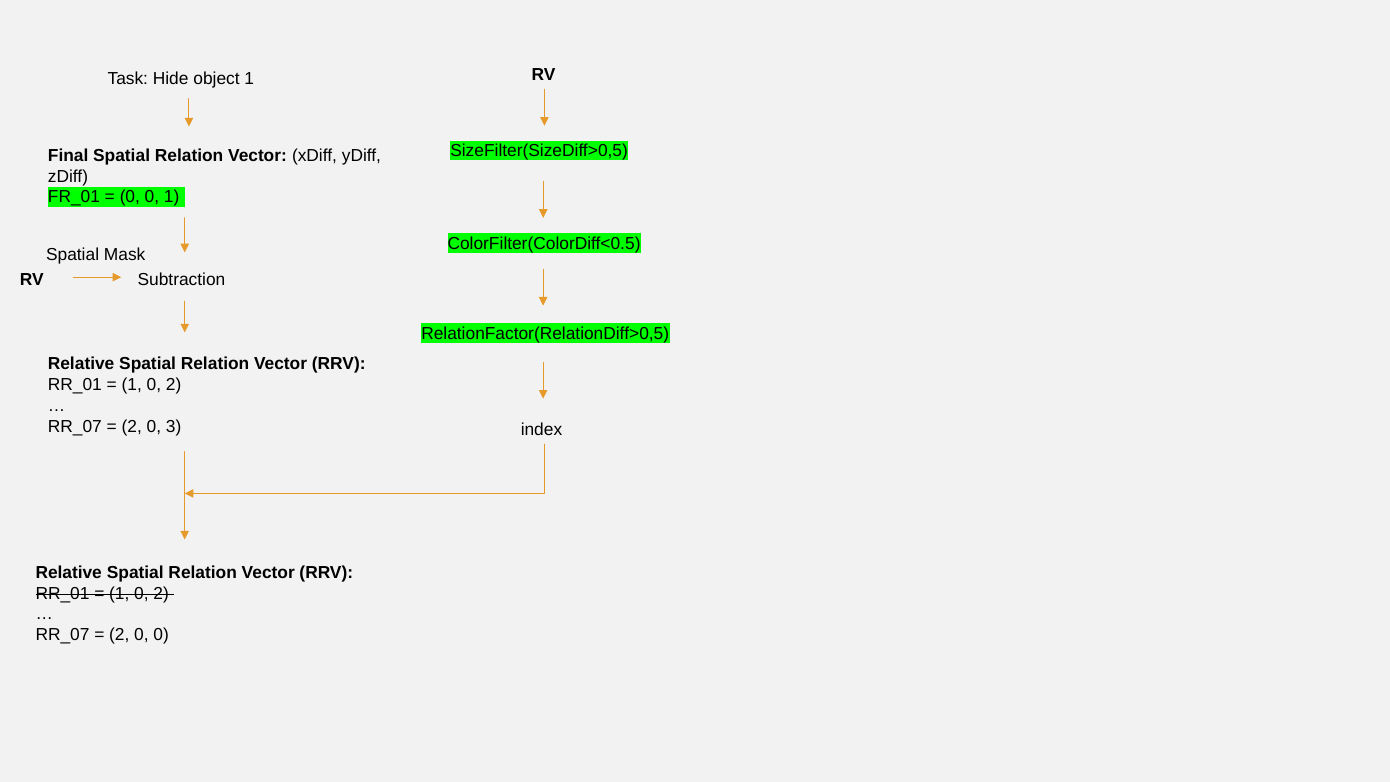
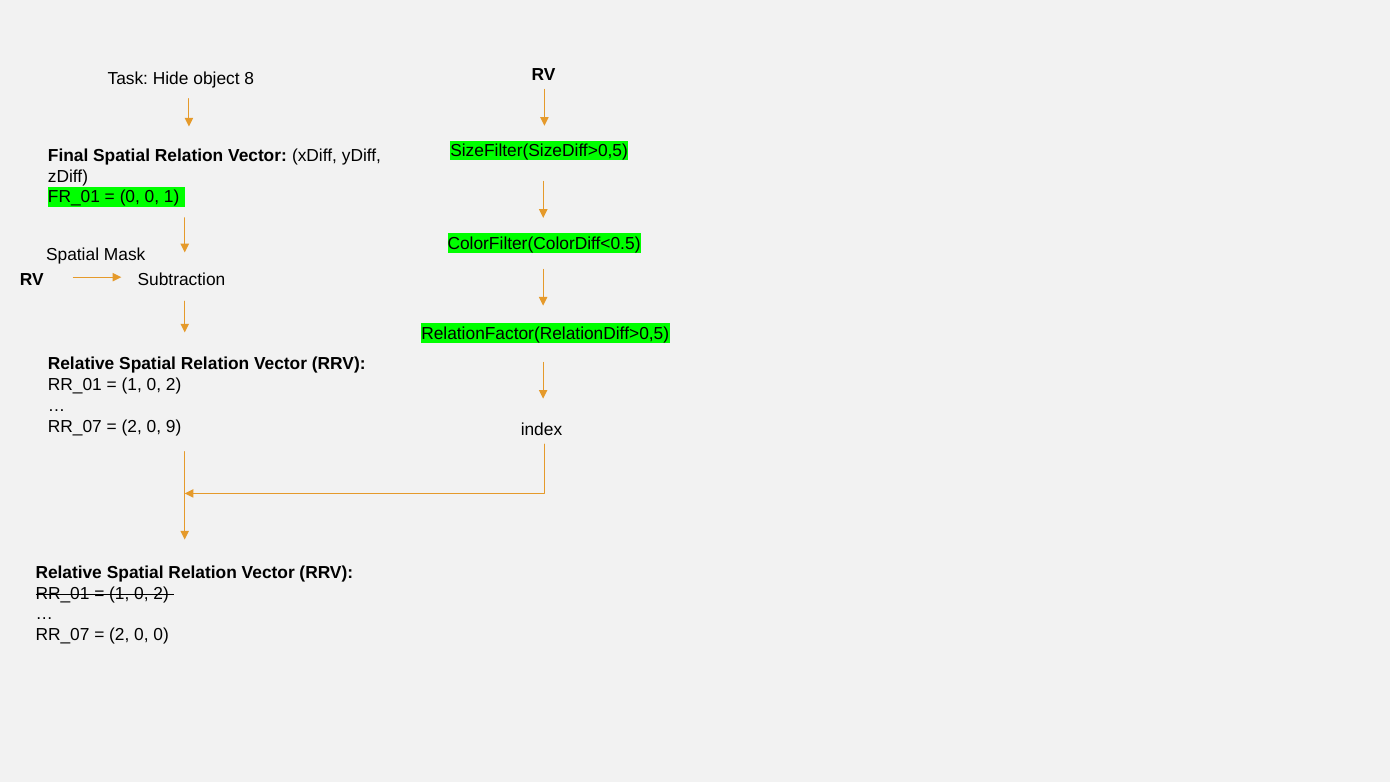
object 1: 1 -> 8
3: 3 -> 9
